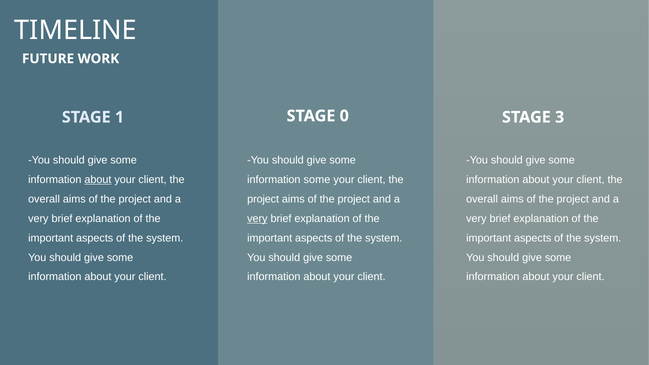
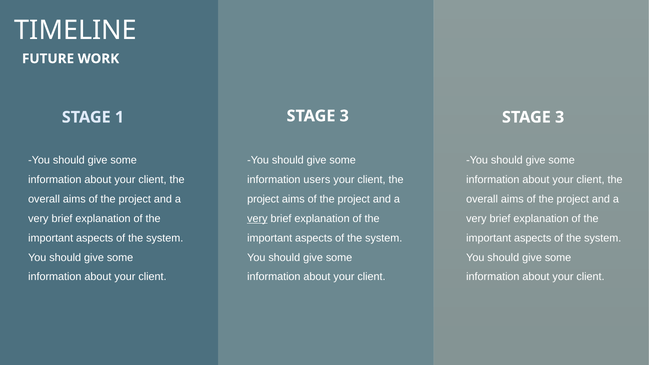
1 STAGE 0: 0 -> 3
about at (98, 180) underline: present -> none
information some: some -> users
